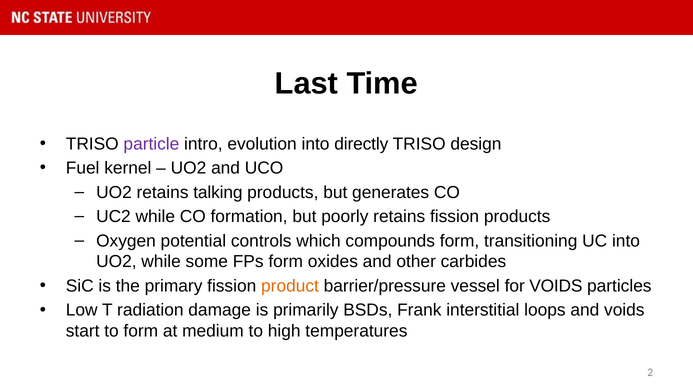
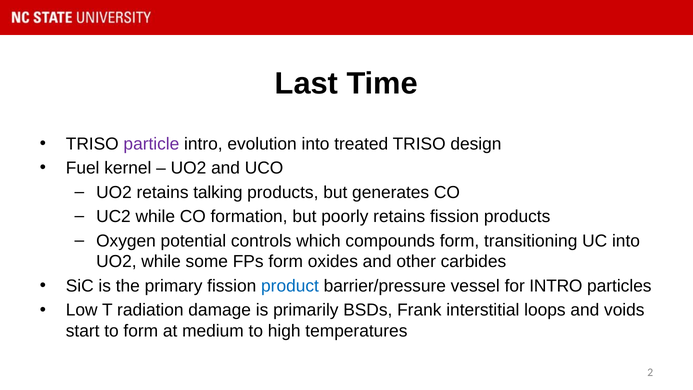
directly: directly -> treated
product colour: orange -> blue
for VOIDS: VOIDS -> INTRO
